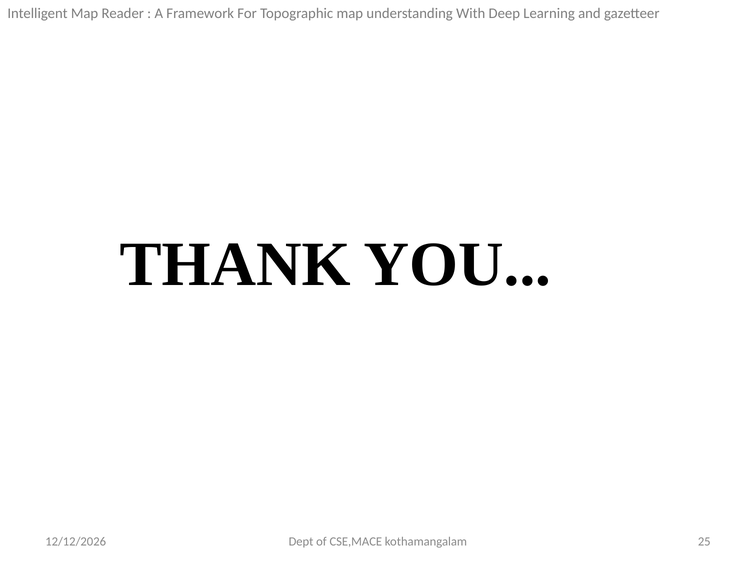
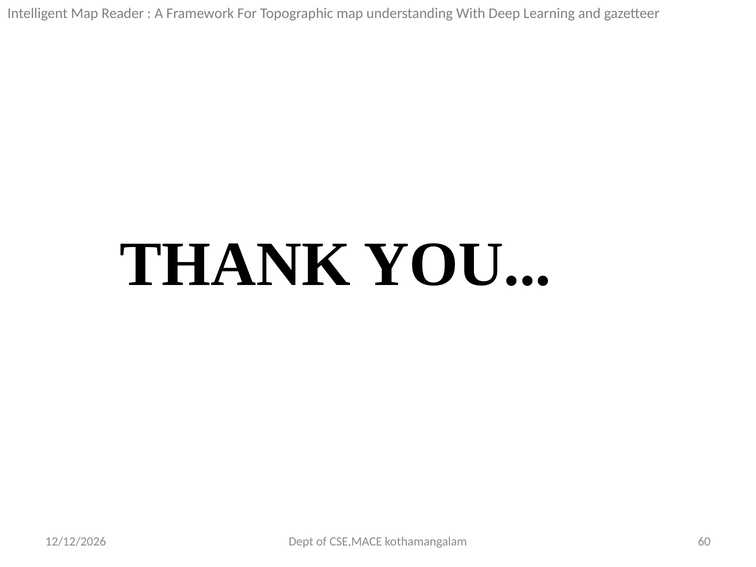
25: 25 -> 60
